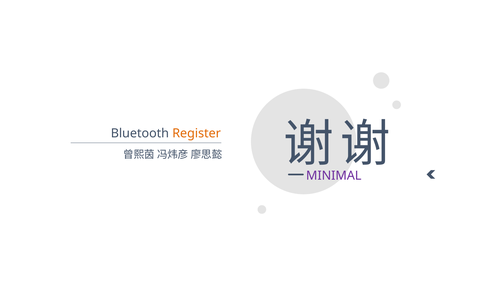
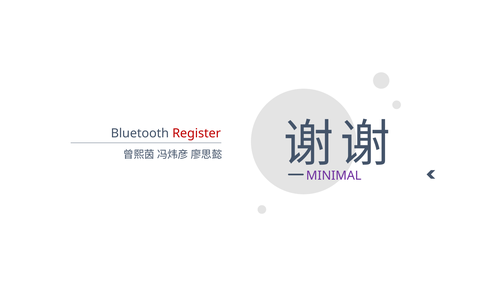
Register colour: orange -> red
